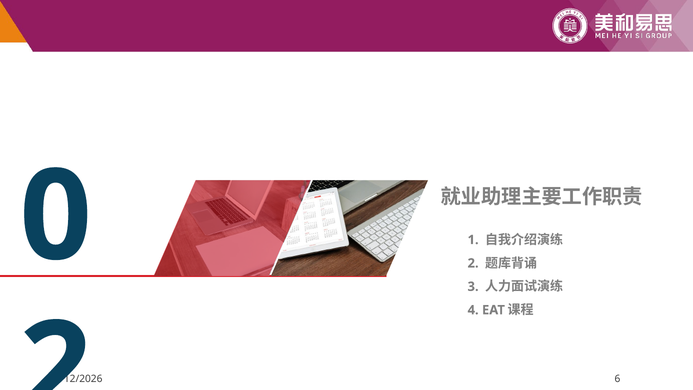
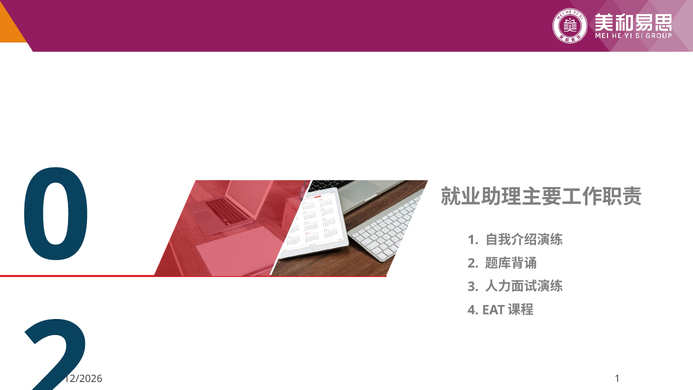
6 at (617, 379): 6 -> 1
